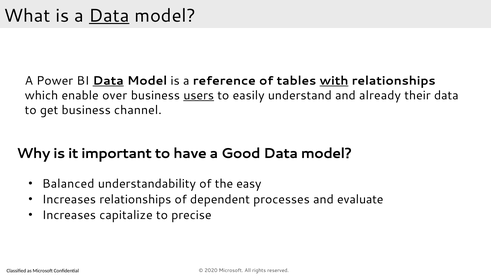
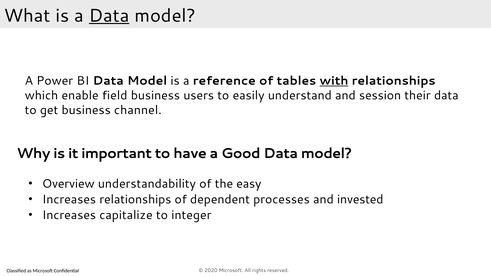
Data at (108, 81) underline: present -> none
over: over -> field
users underline: present -> none
already: already -> session
Balanced: Balanced -> Overview
evaluate: evaluate -> invested
precise: precise -> integer
